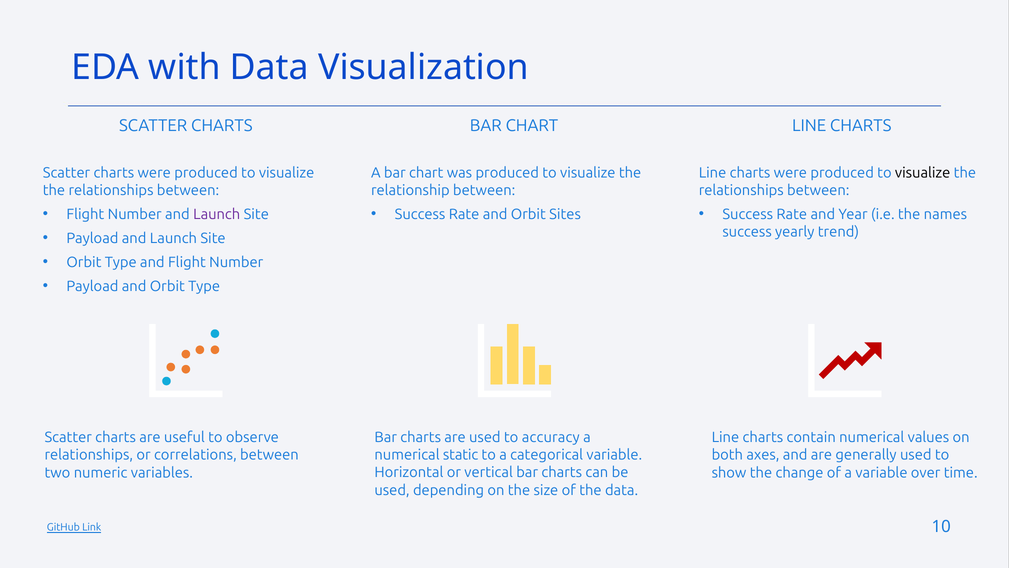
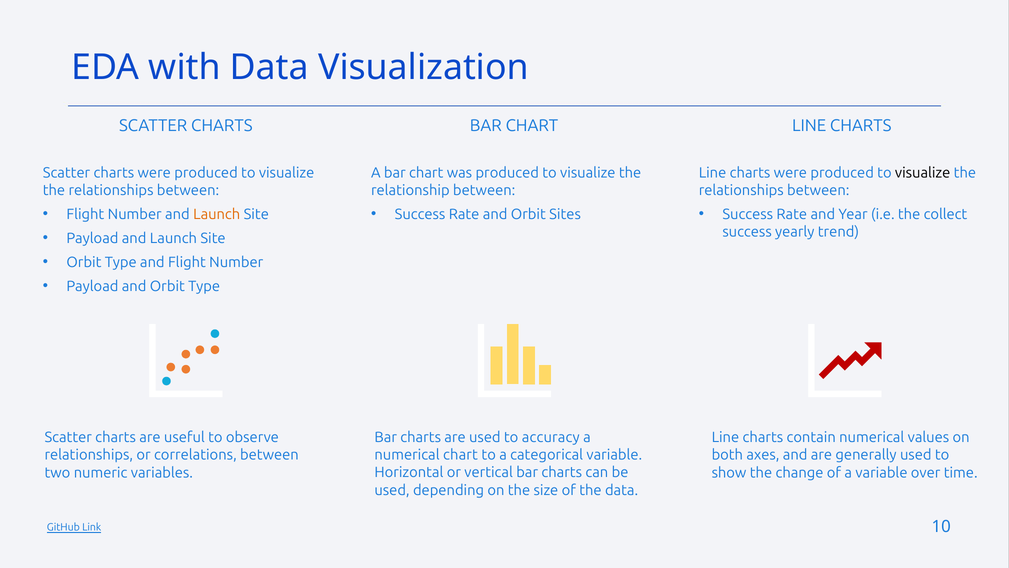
Launch at (217, 214) colour: purple -> orange
names: names -> collect
numerical static: static -> chart
